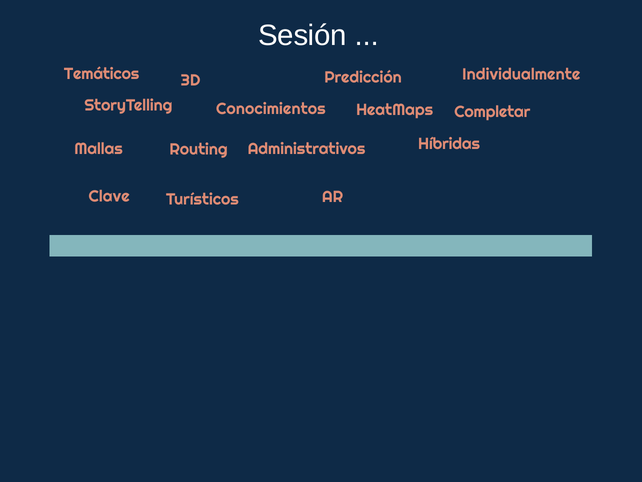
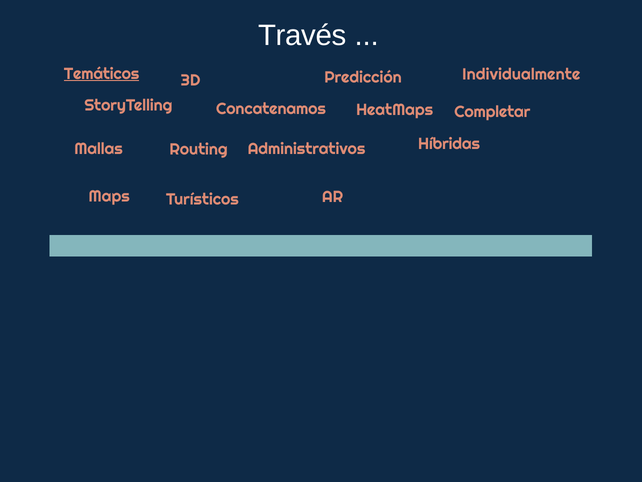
Sesión: Sesión -> Través
Temáticos underline: none -> present
Conocimientos: Conocimientos -> Concatenamos
Clave: Clave -> Maps
